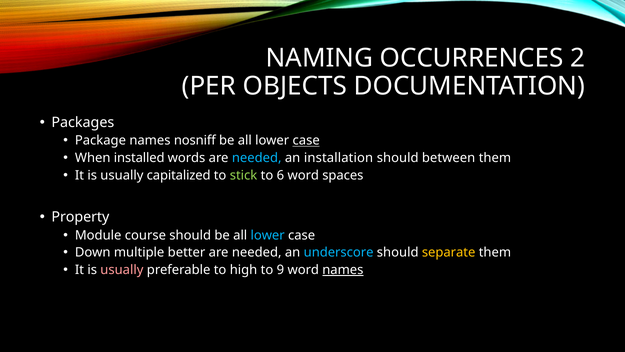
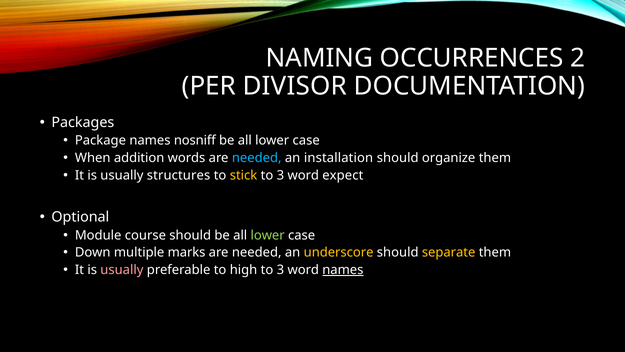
OBJECTS: OBJECTS -> DIVISOR
case at (306, 140) underline: present -> none
installed: installed -> addition
between: between -> organize
capitalized: capitalized -> structures
stick colour: light green -> yellow
6 at (280, 175): 6 -> 3
spaces: spaces -> expect
Property: Property -> Optional
lower at (268, 235) colour: light blue -> light green
better: better -> marks
underscore colour: light blue -> yellow
9 at (280, 270): 9 -> 3
